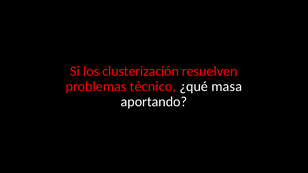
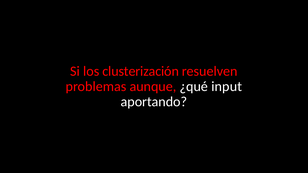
técnico: técnico -> aunque
masa: masa -> input
